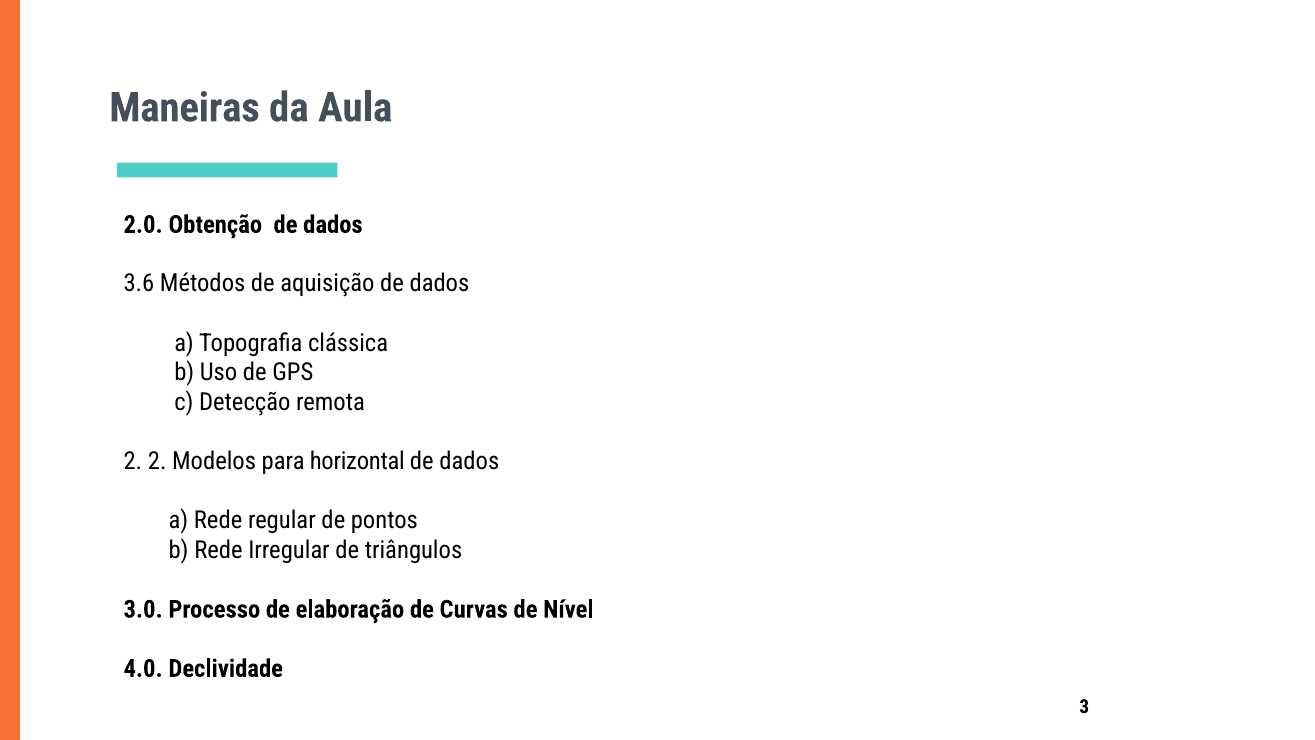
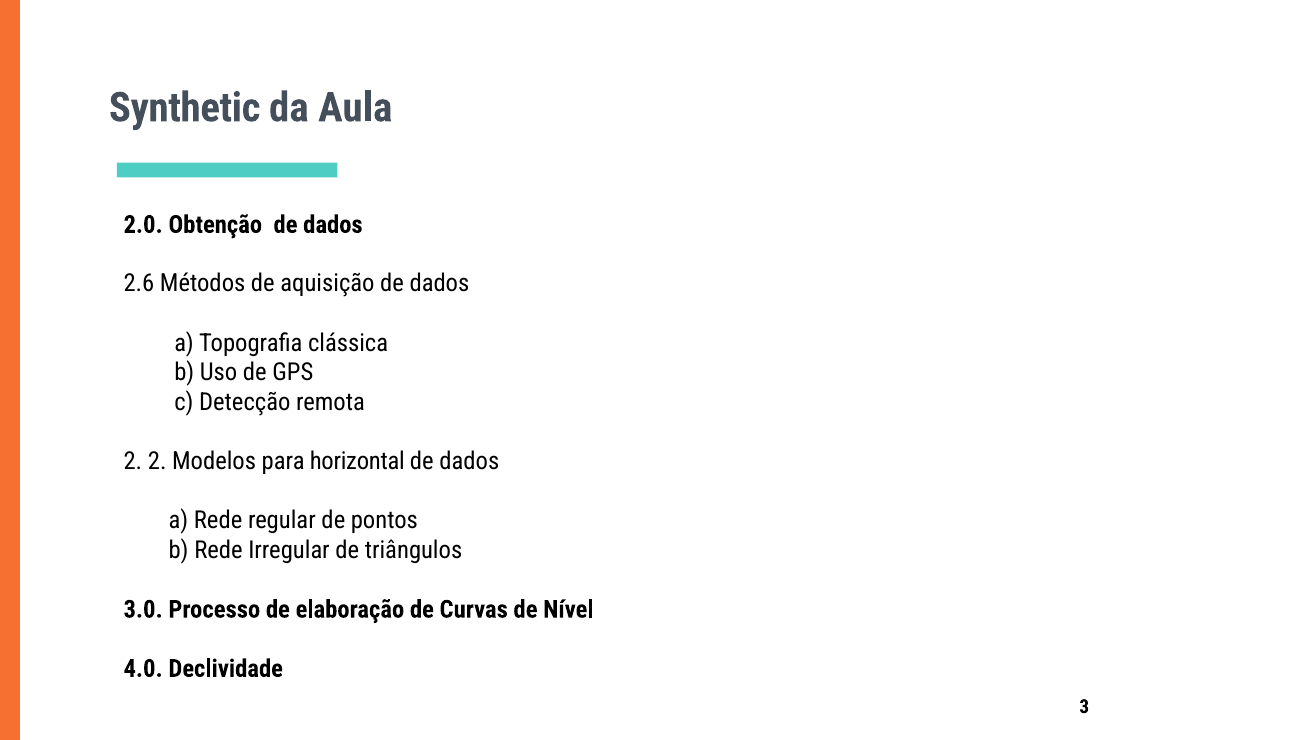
Maneiras: Maneiras -> Synthetic
3.6: 3.6 -> 2.6
